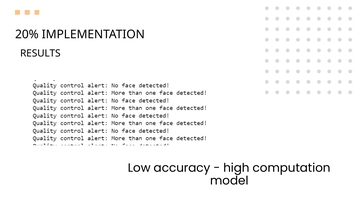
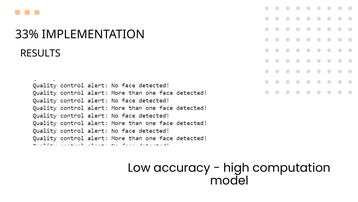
20%: 20% -> 33%
